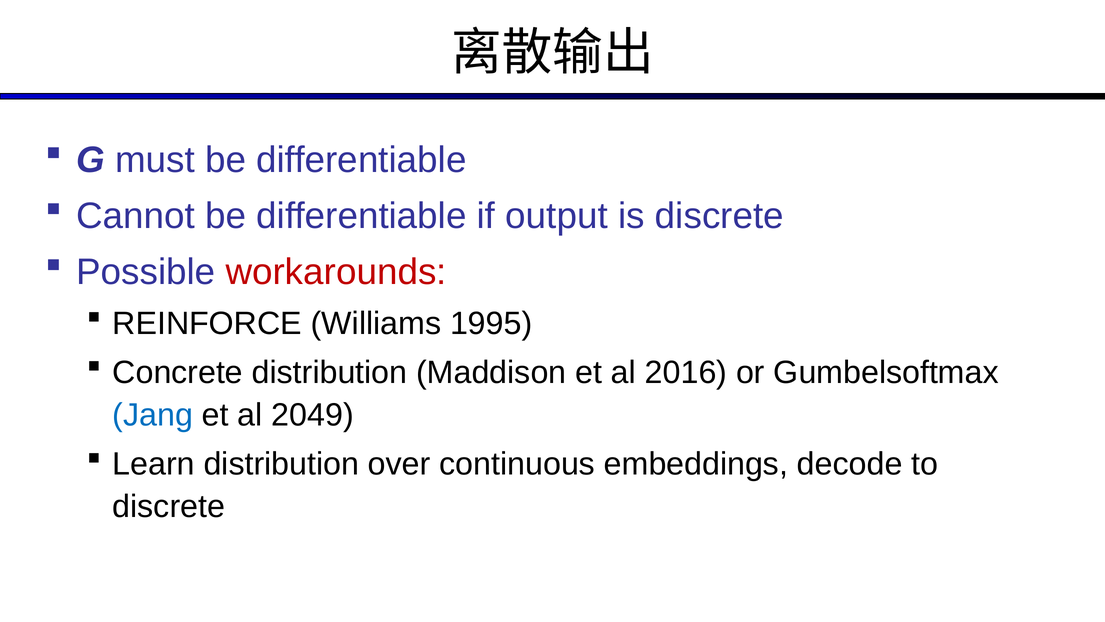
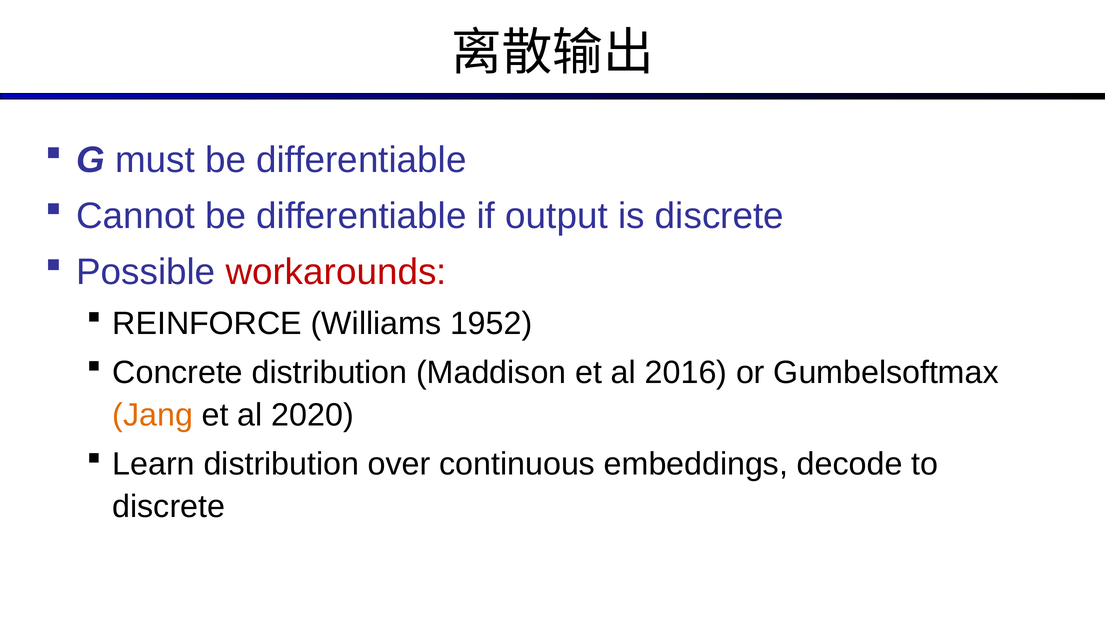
1995: 1995 -> 1952
Jang colour: blue -> orange
2049: 2049 -> 2020
